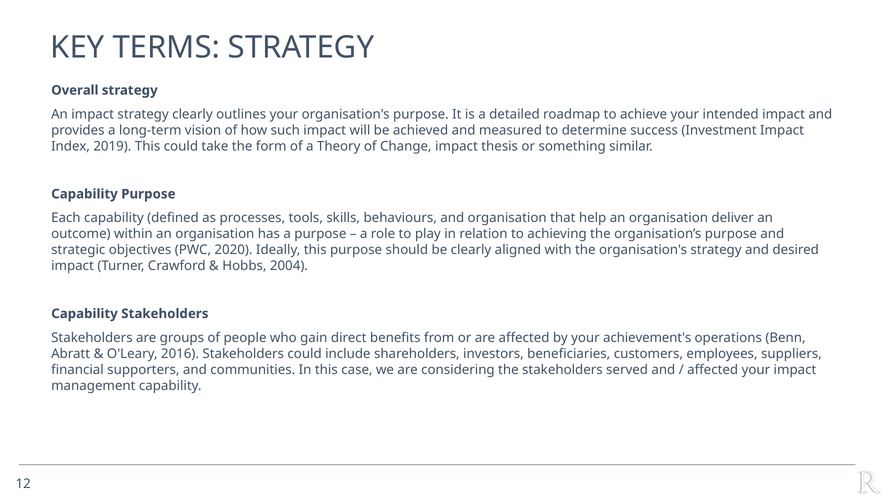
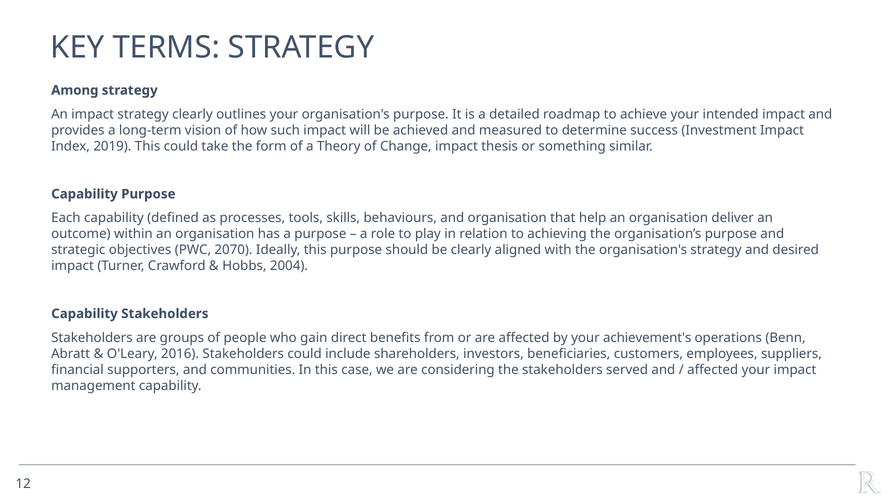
Overall: Overall -> Among
2020: 2020 -> 2070
